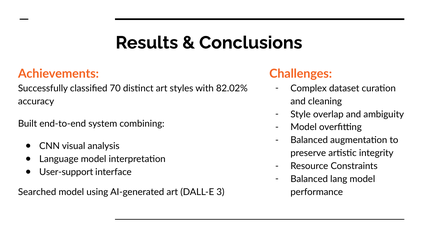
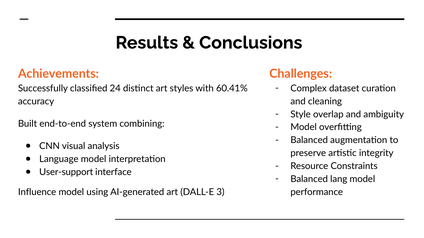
70: 70 -> 24
82.02%: 82.02% -> 60.41%
Searched: Searched -> Influence
